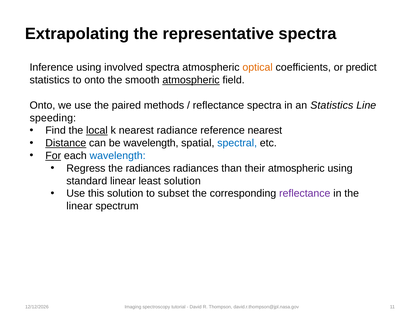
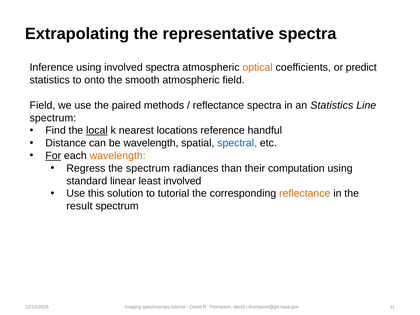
atmospheric at (191, 80) underline: present -> none
Onto at (42, 105): Onto -> Field
speeding at (53, 118): speeding -> spectrum
radiance: radiance -> locations
reference nearest: nearest -> handful
Distance underline: present -> none
wavelength at (118, 156) colour: blue -> orange
the radiances: radiances -> spectrum
their atmospheric: atmospheric -> computation
least solution: solution -> involved
to subset: subset -> tutorial
reflectance at (305, 194) colour: purple -> orange
linear at (79, 206): linear -> result
